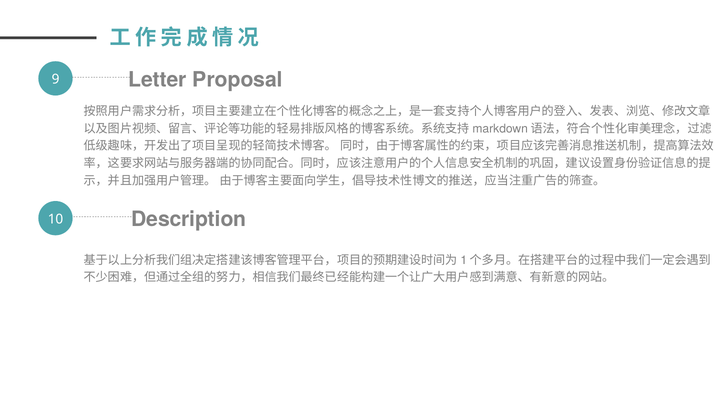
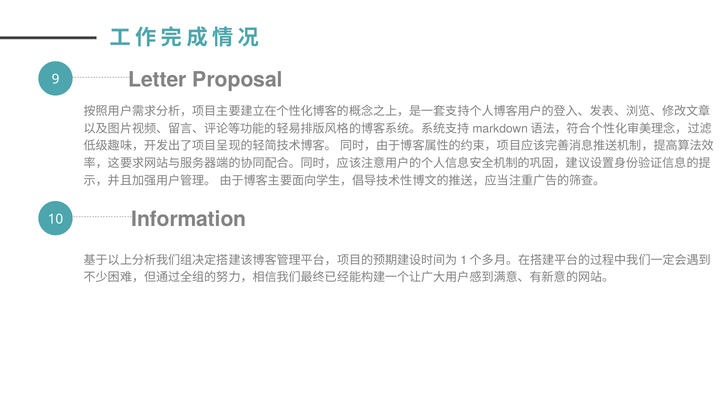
Description: Description -> Information
